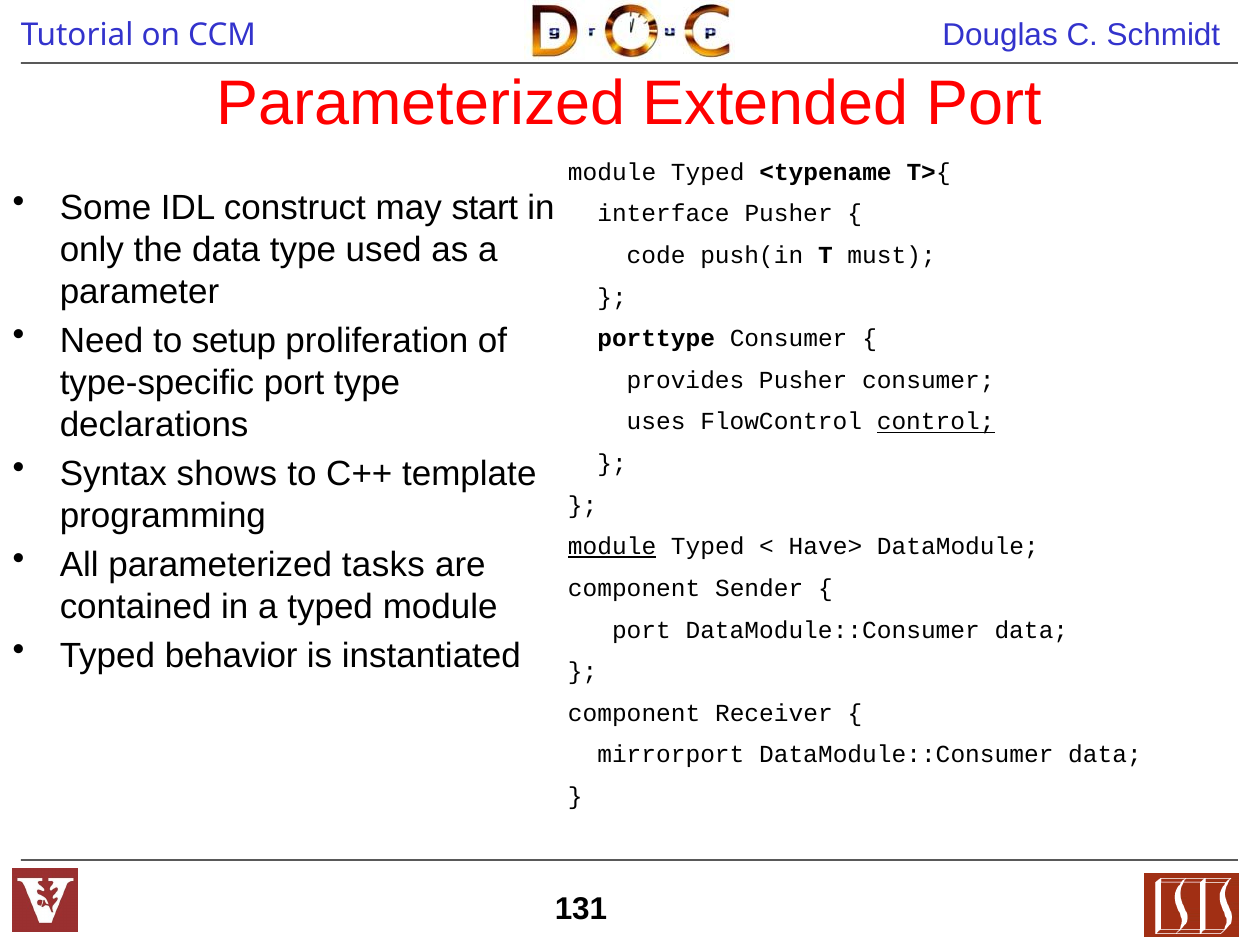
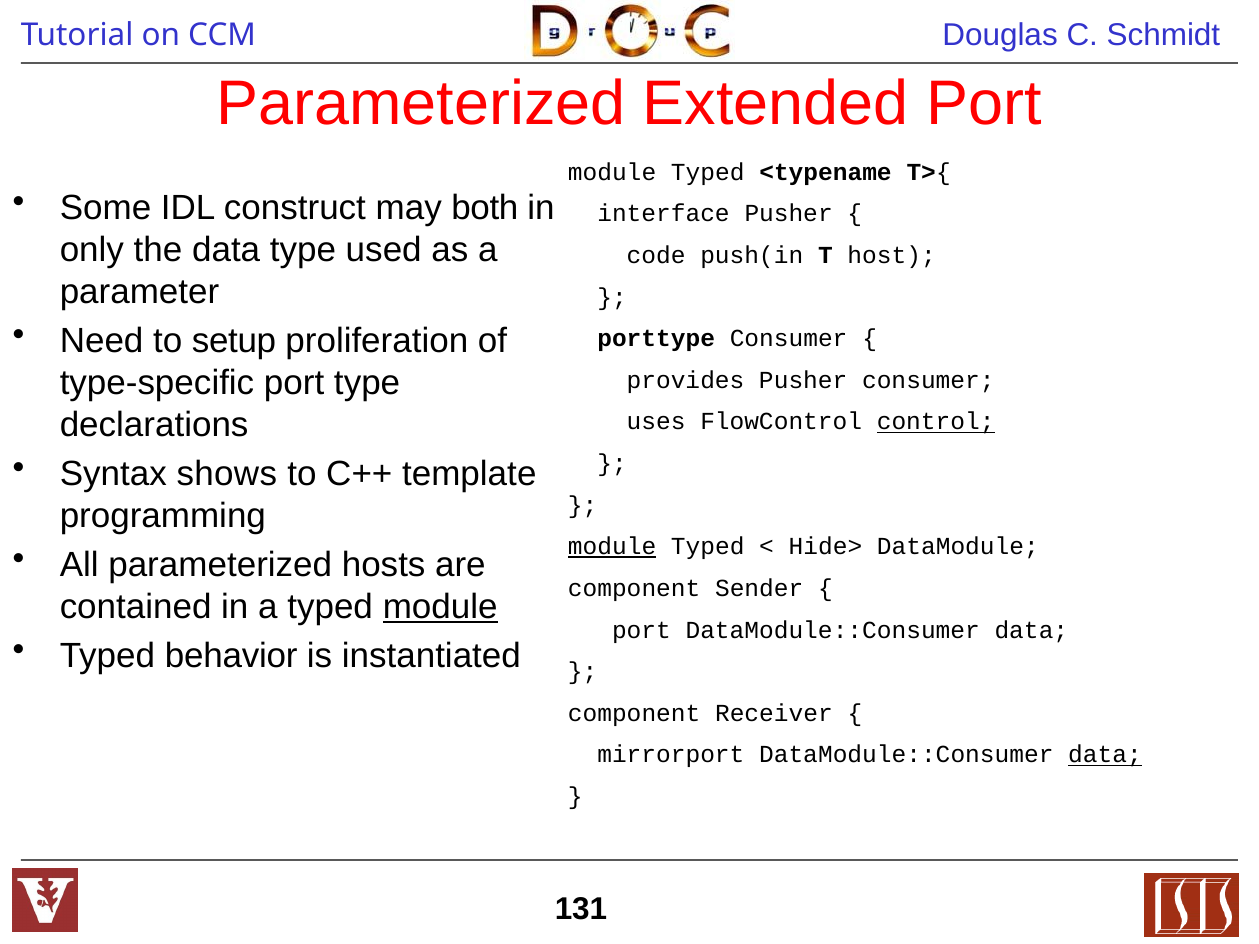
start: start -> both
must: must -> host
Have>: Have> -> Hide>
tasks: tasks -> hosts
module at (440, 607) underline: none -> present
data at (1105, 755) underline: none -> present
